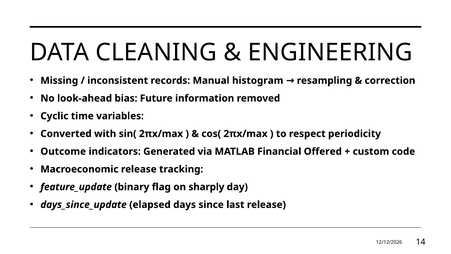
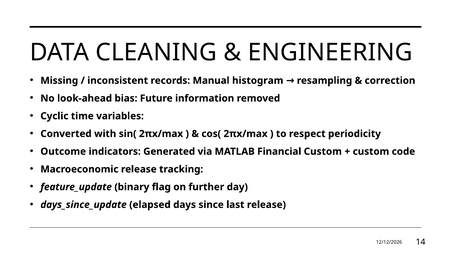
Financial Offered: Offered -> Custom
sharply: sharply -> further
